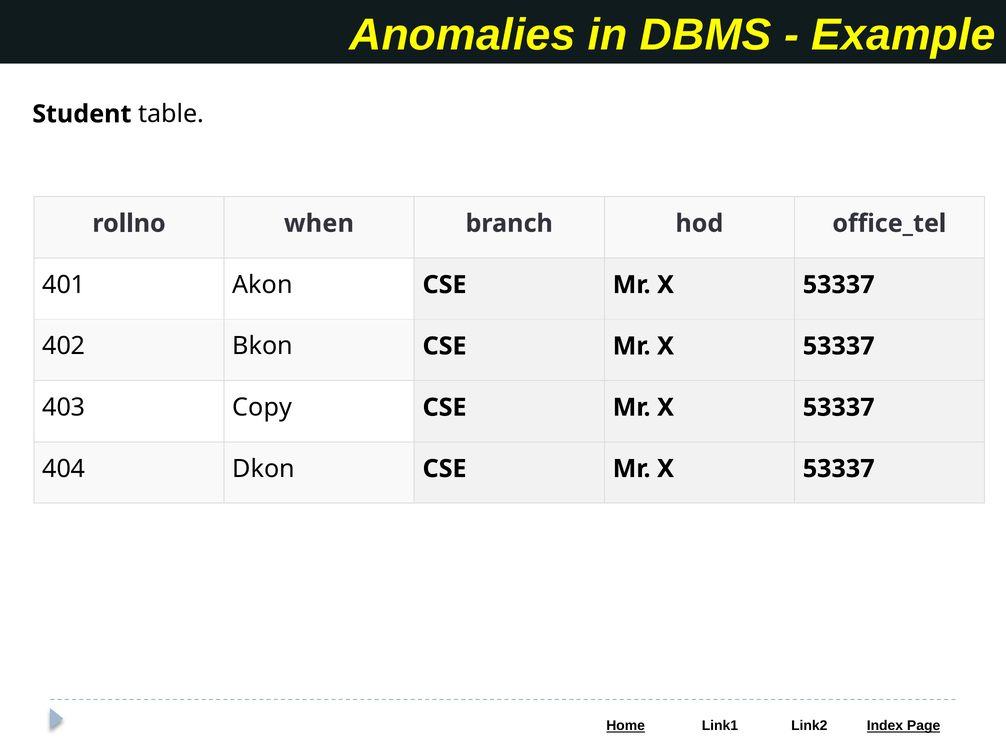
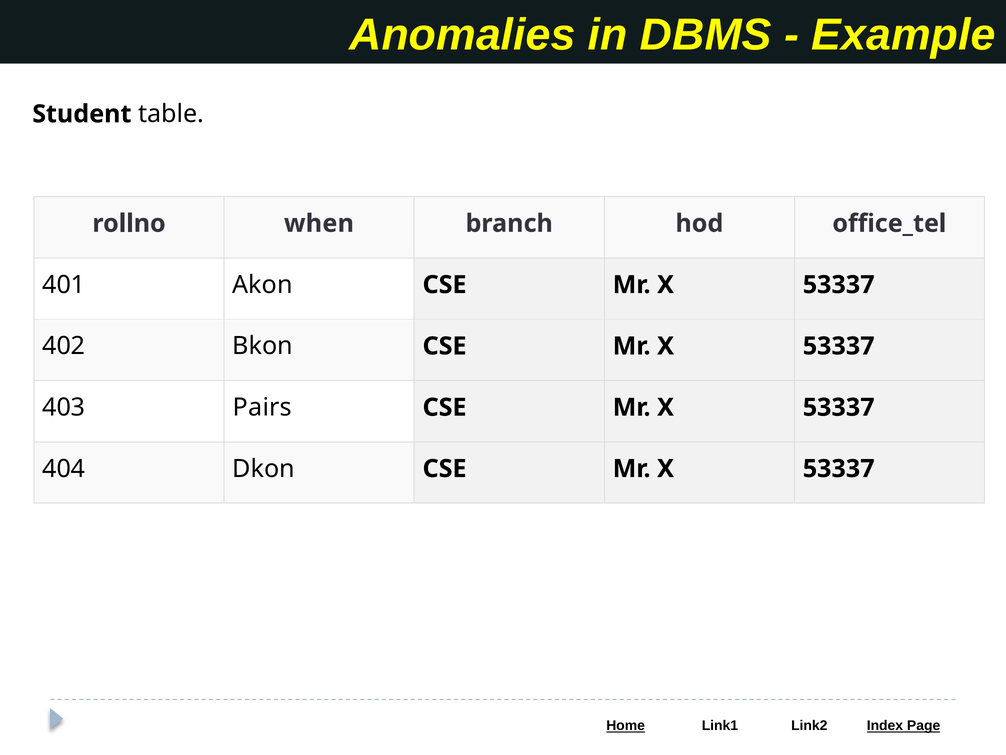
Copy: Copy -> Pairs
